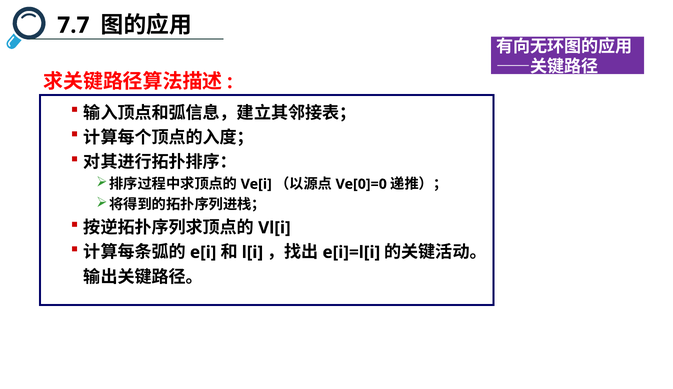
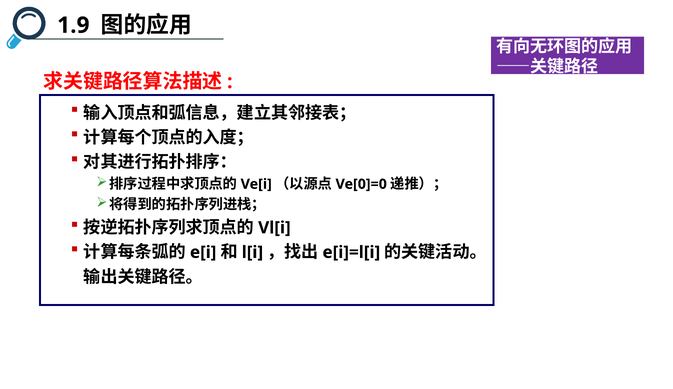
7.7: 7.7 -> 1.9
